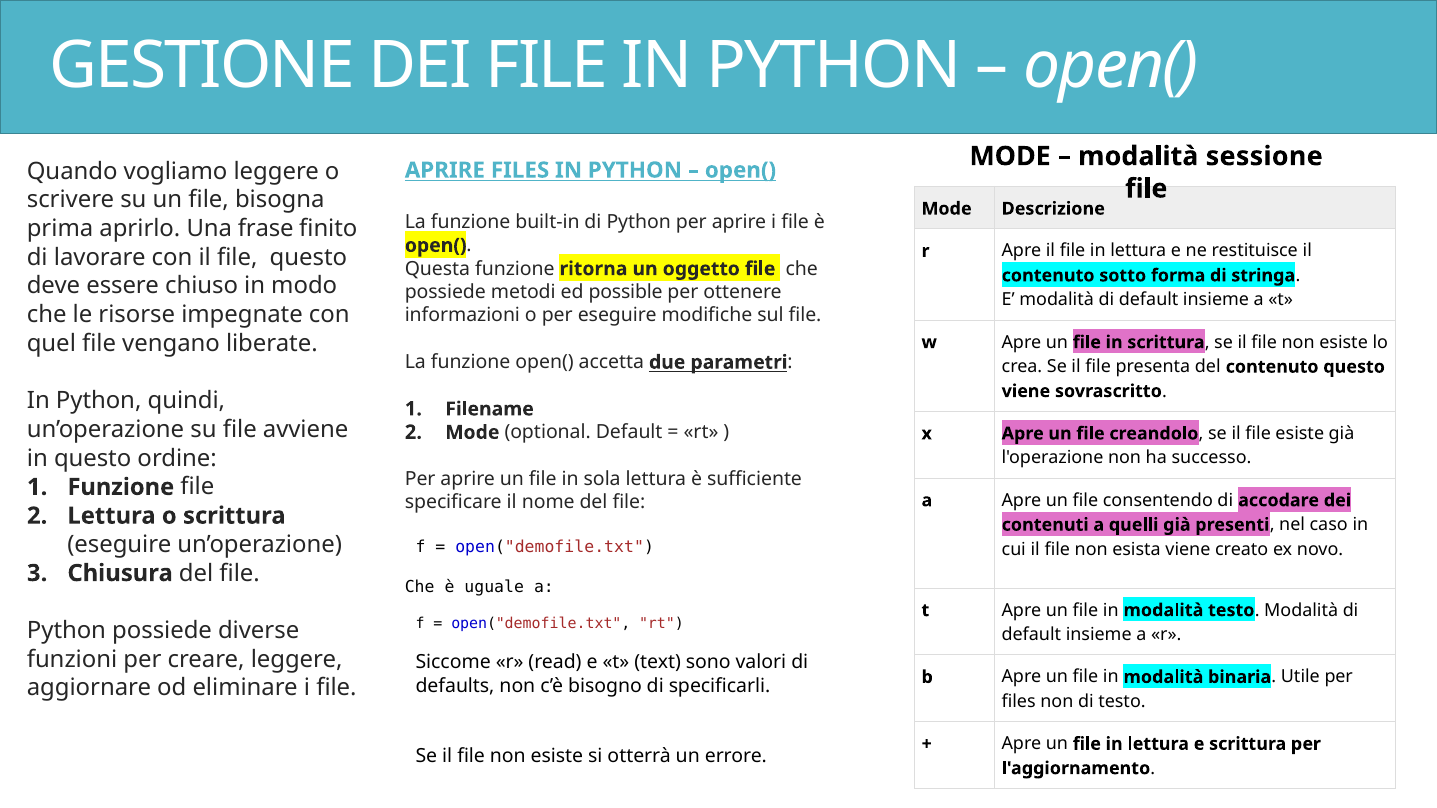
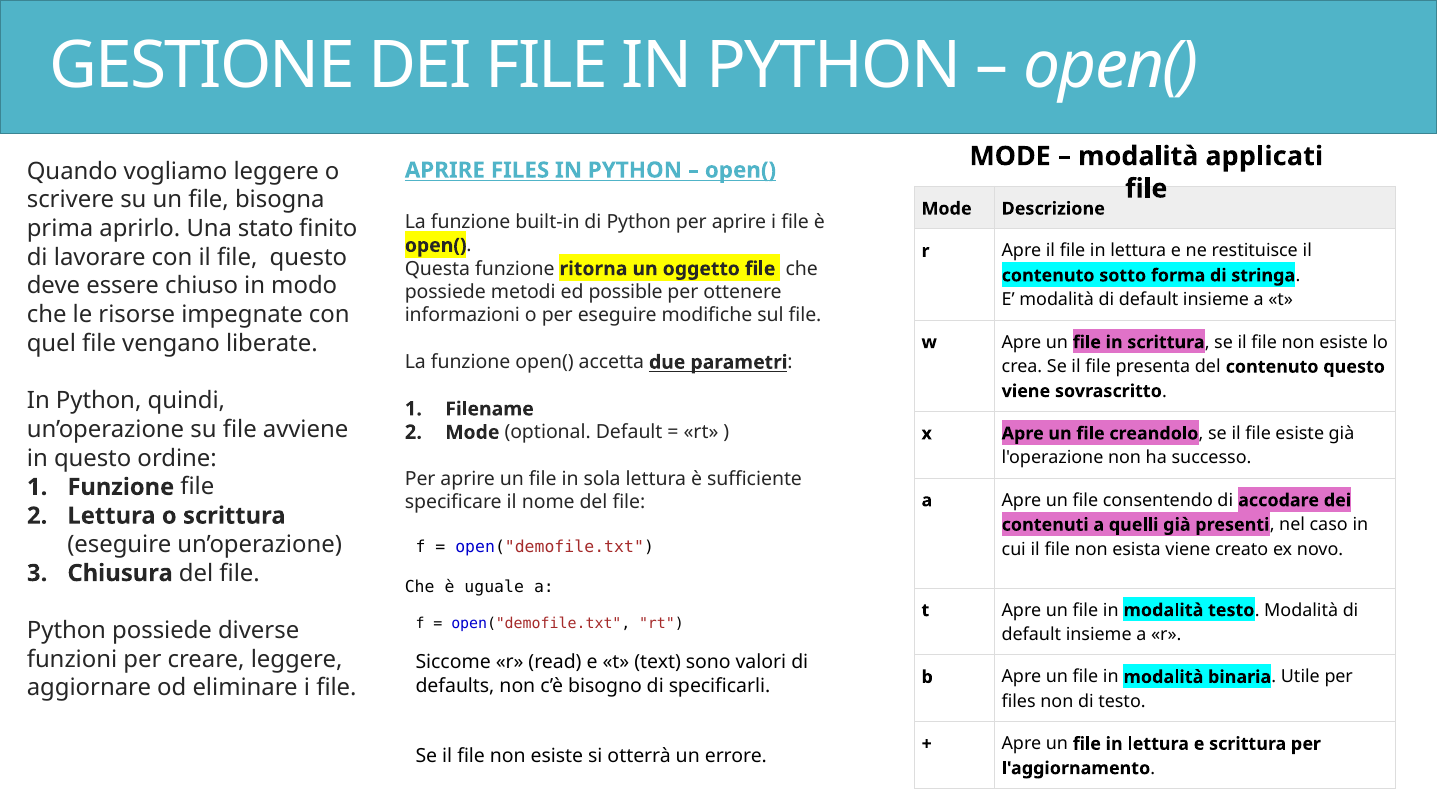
sessione: sessione -> applicati
frase: frase -> stato
